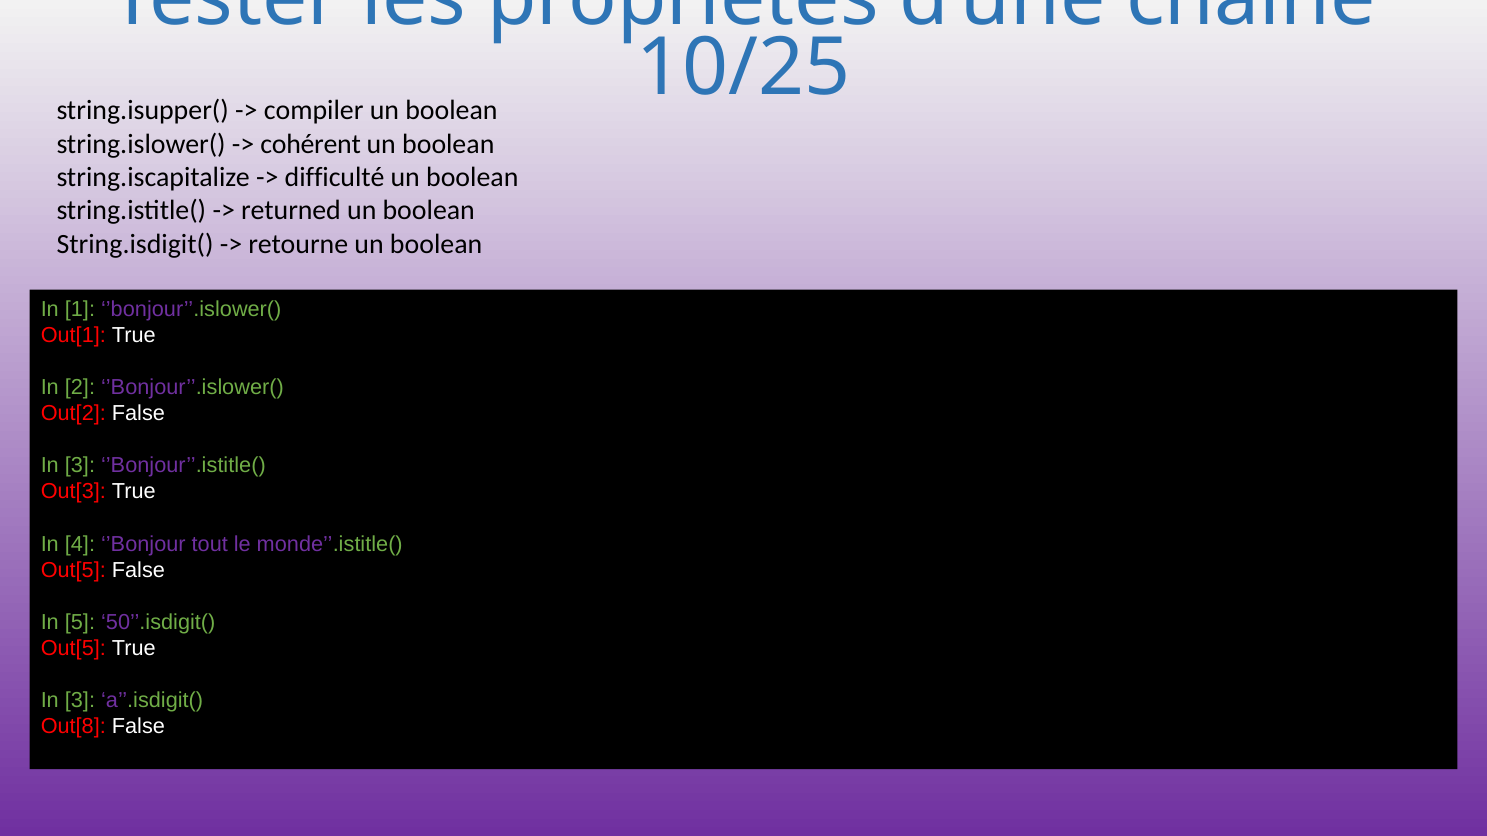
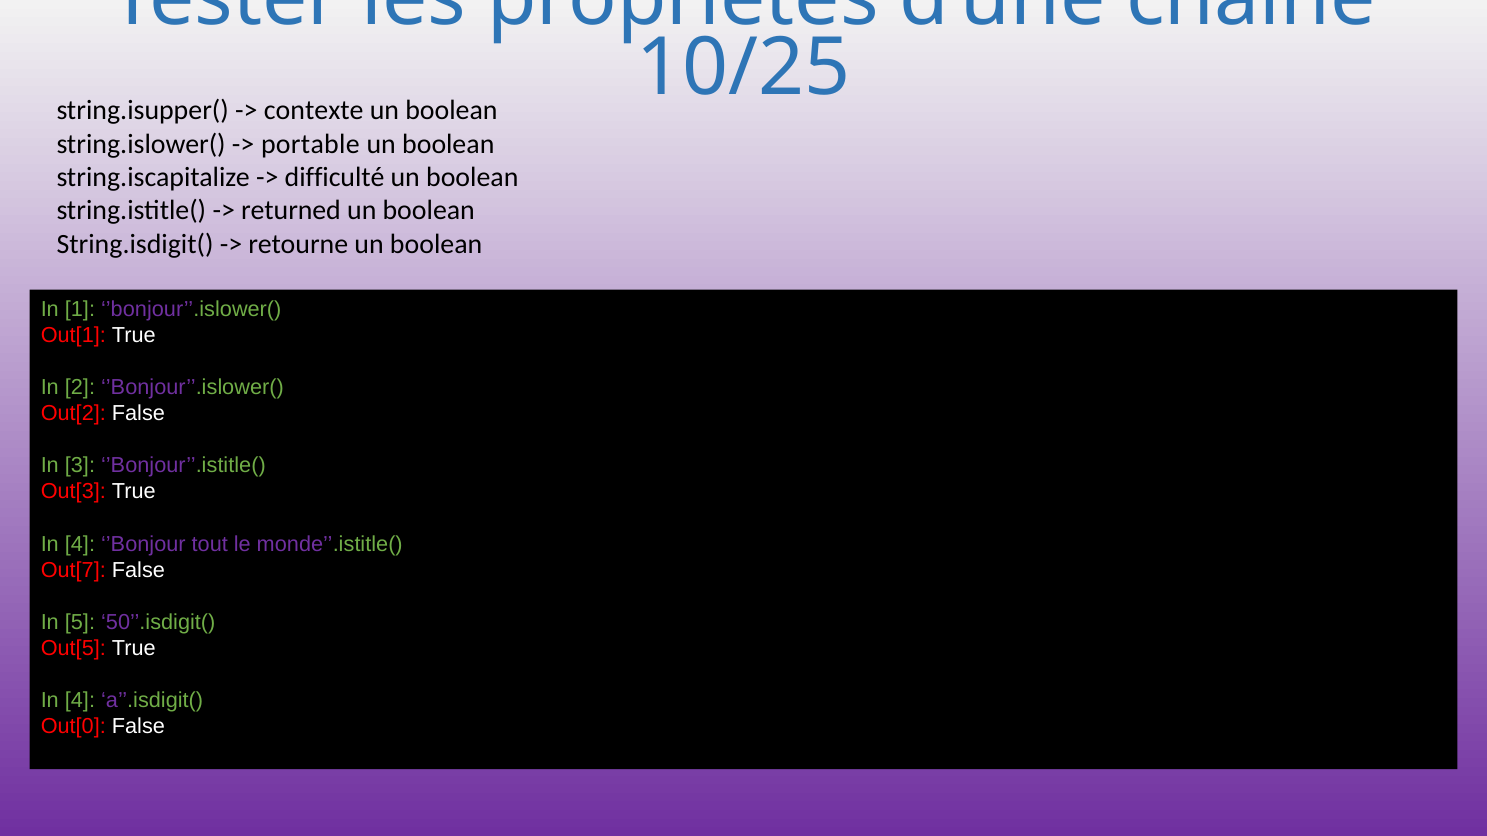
compiler: compiler -> contexte
cohérent: cohérent -> portable
Out[5 at (73, 570): Out[5 -> Out[7
3 at (80, 700): 3 -> 4
Out[8: Out[8 -> Out[0
